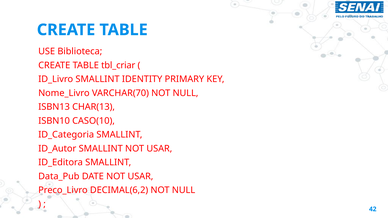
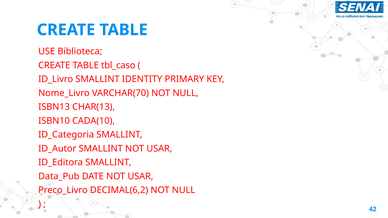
tbl_criar: tbl_criar -> tbl_caso
CASO(10: CASO(10 -> CADA(10
